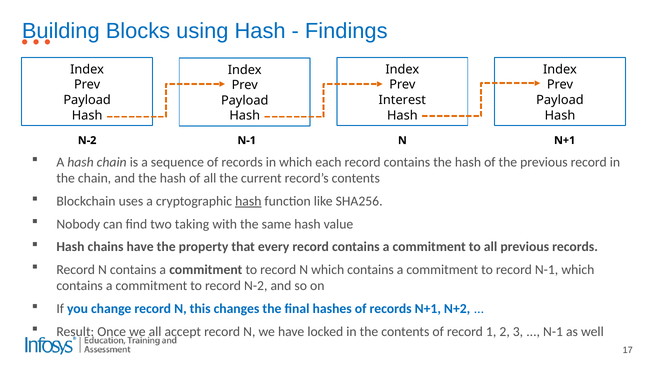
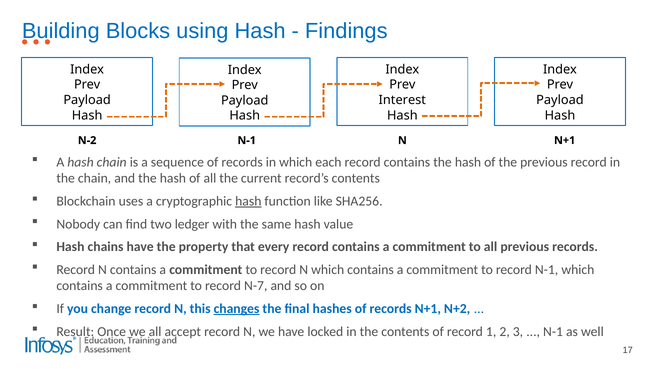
taking: taking -> ledger
record N-2: N-2 -> N-7
changes underline: none -> present
